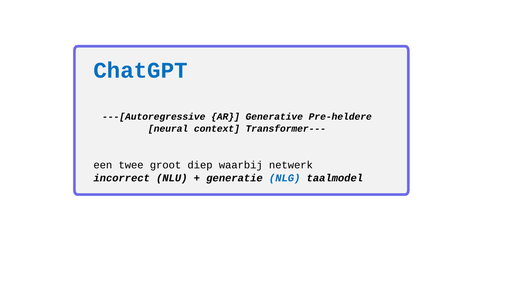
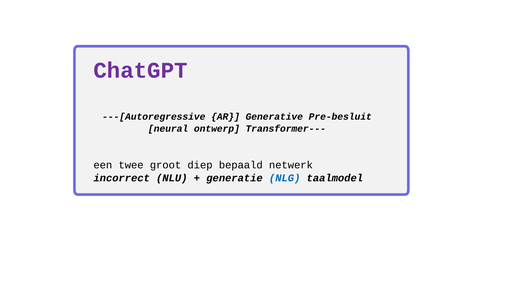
ChatGPT colour: blue -> purple
Pre-heldere: Pre-heldere -> Pre-besluit
context: context -> ontwerp
waarbij: waarbij -> bepaald
